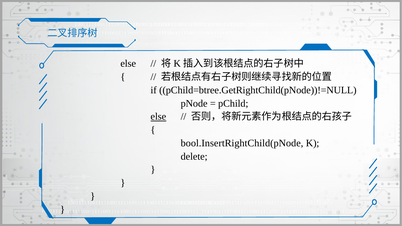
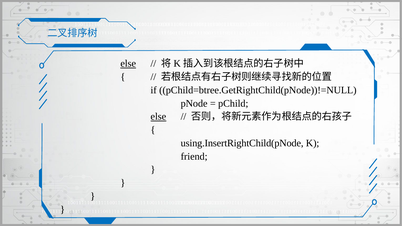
else at (128, 64) underline: none -> present
bool.InsertRightChild(pNode: bool.InsertRightChild(pNode -> using.InsertRightChild(pNode
delete: delete -> friend
